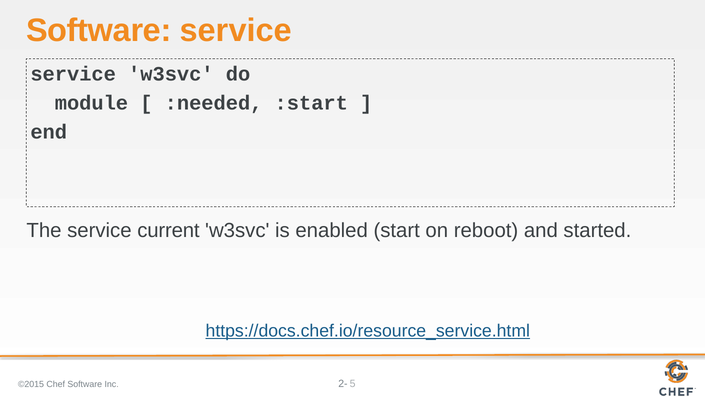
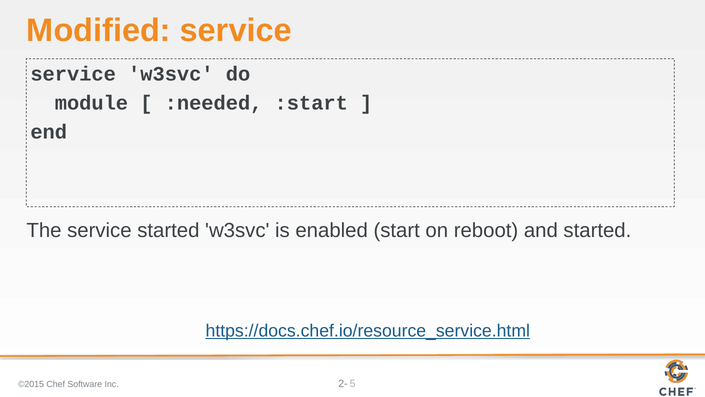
Software at (99, 31): Software -> Modified
service current: current -> started
